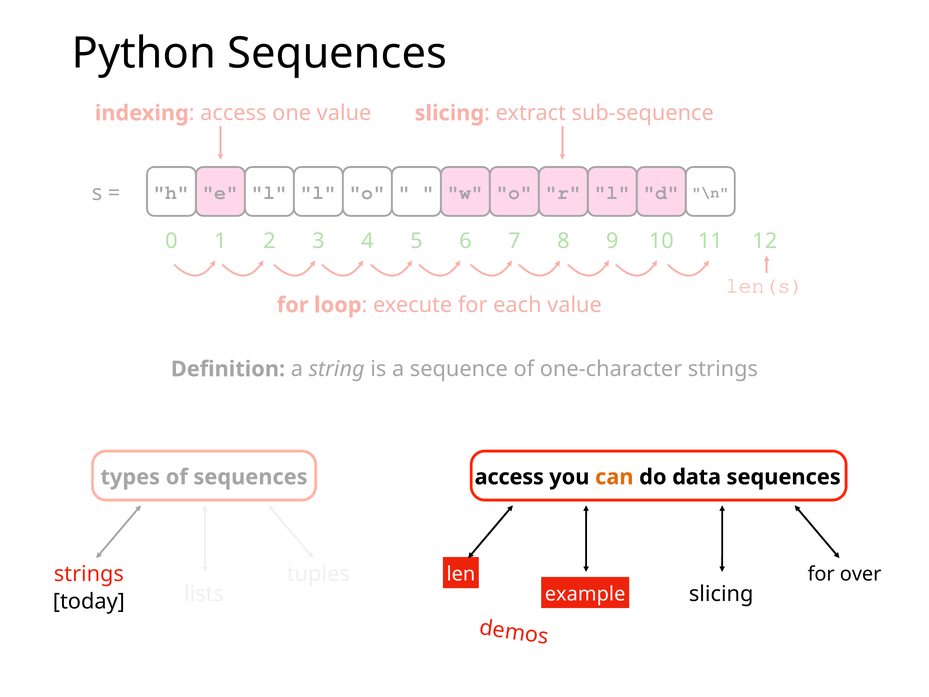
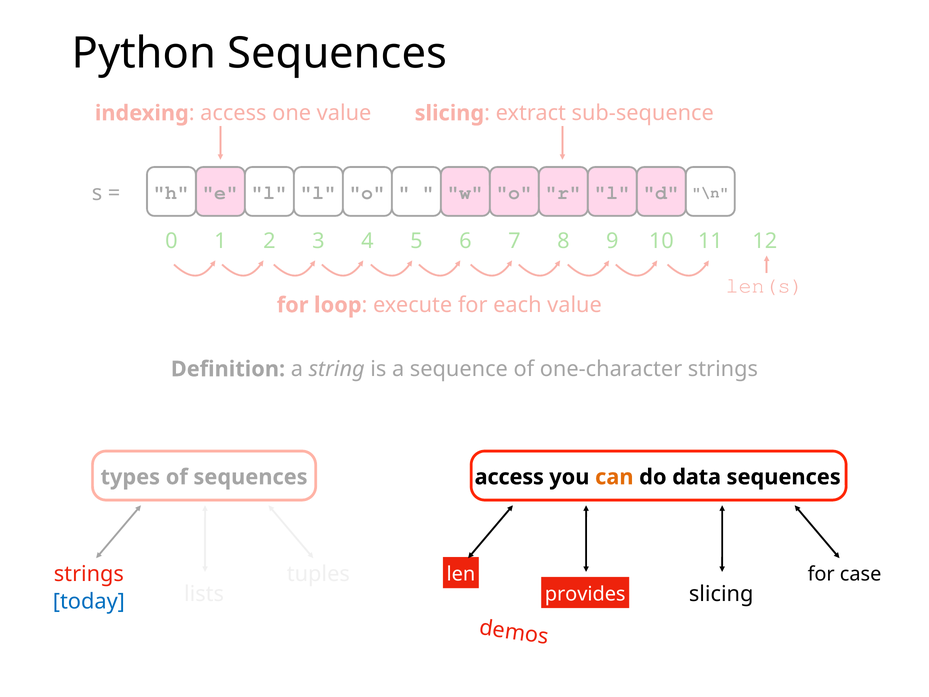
over: over -> case
example: example -> provides
today colour: black -> blue
